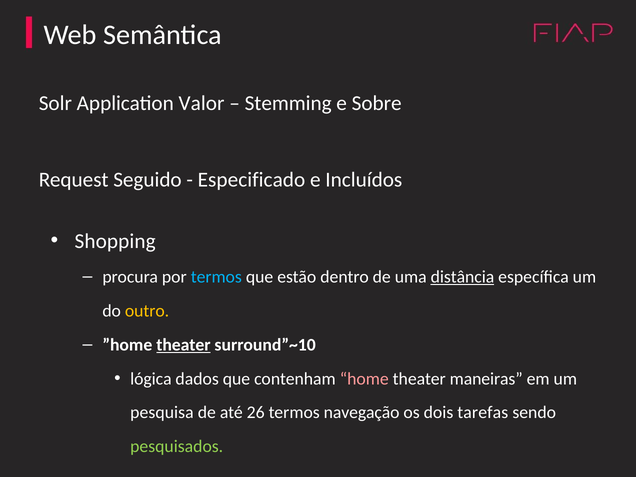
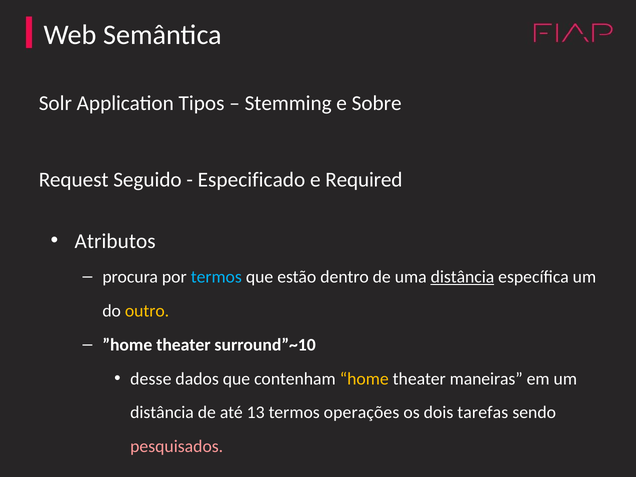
Valor: Valor -> Tipos
Incluídos: Incluídos -> Required
Shopping: Shopping -> Atributos
theater at (183, 345) underline: present -> none
lógica: lógica -> desse
home colour: pink -> yellow
pesquisa at (162, 413): pesquisa -> distância
26: 26 -> 13
navegação: navegação -> operações
pesquisados colour: light green -> pink
